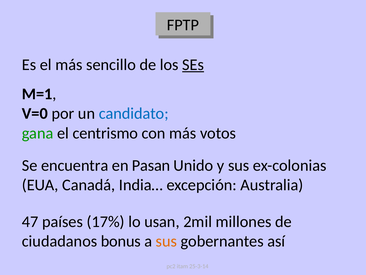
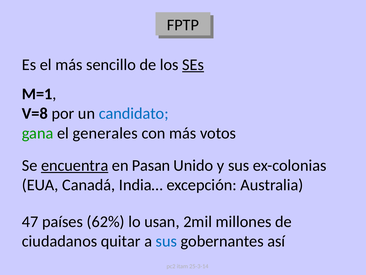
V=0: V=0 -> V=8
centrismo: centrismo -> generales
encuentra underline: none -> present
17%: 17% -> 62%
bonus: bonus -> quitar
sus at (166, 241) colour: orange -> blue
